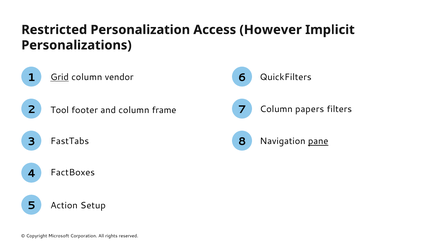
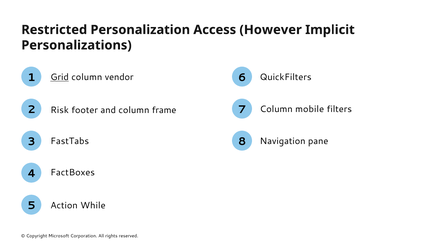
Tool: Tool -> Risk
papers: papers -> mobile
pane underline: present -> none
Setup: Setup -> While
